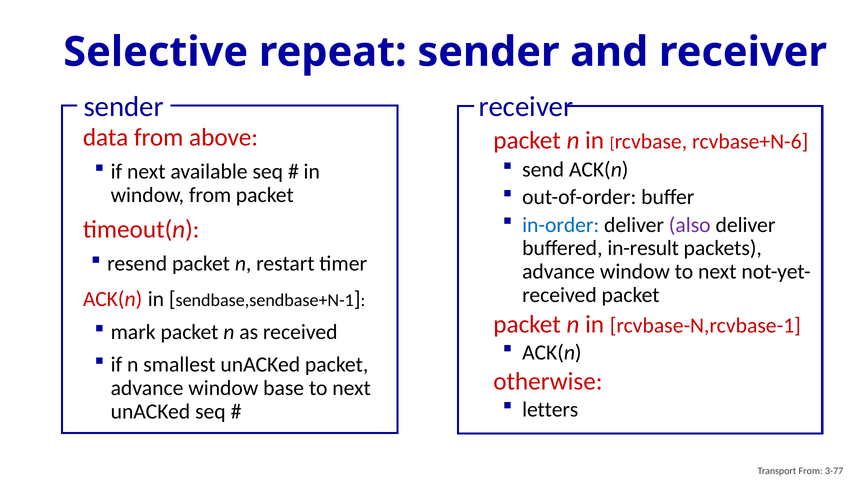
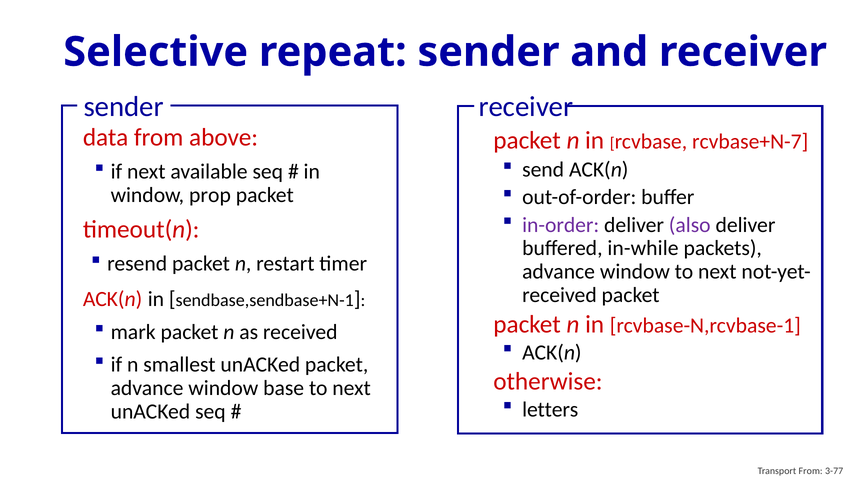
rcvbase+N-6: rcvbase+N-6 -> rcvbase+N-7
window from: from -> prop
in-order colour: blue -> purple
in-result: in-result -> in-while
